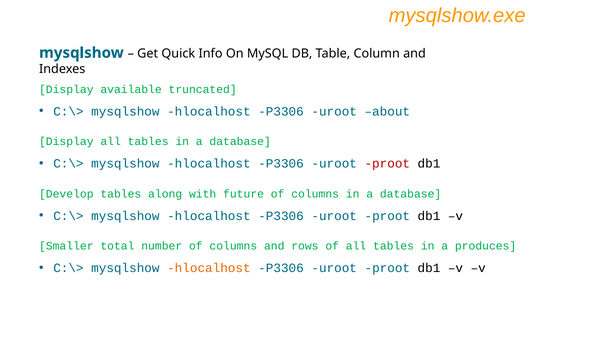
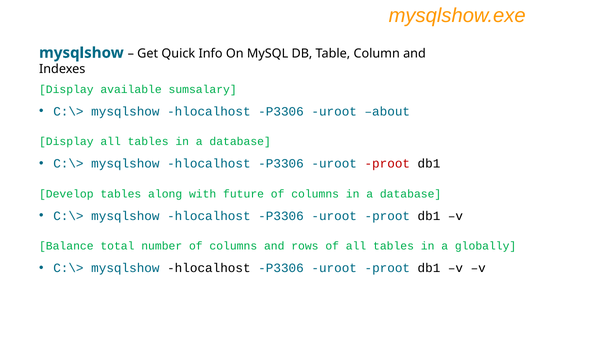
truncated: truncated -> sumsalary
Smaller: Smaller -> Balance
produces: produces -> globally
hlocalhost at (209, 268) colour: orange -> black
